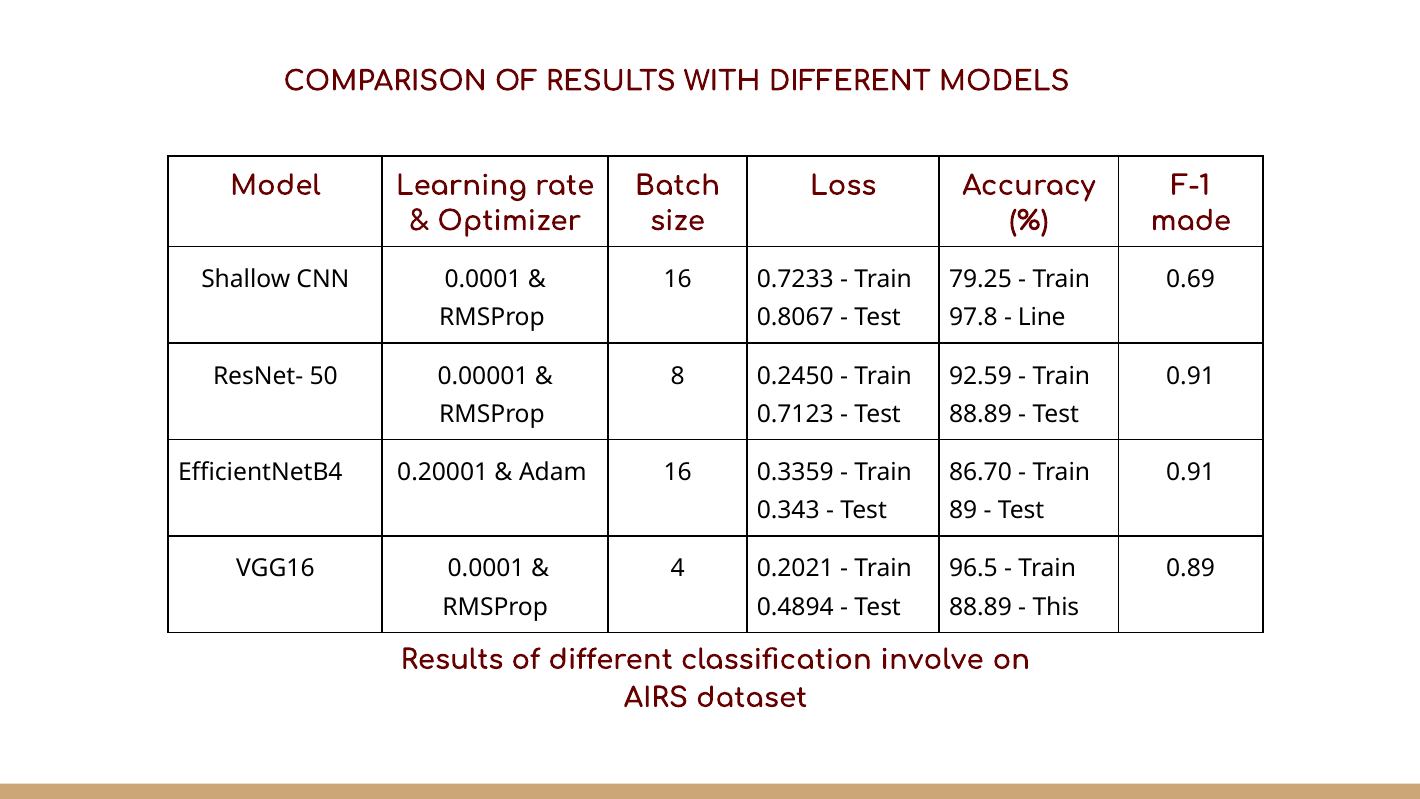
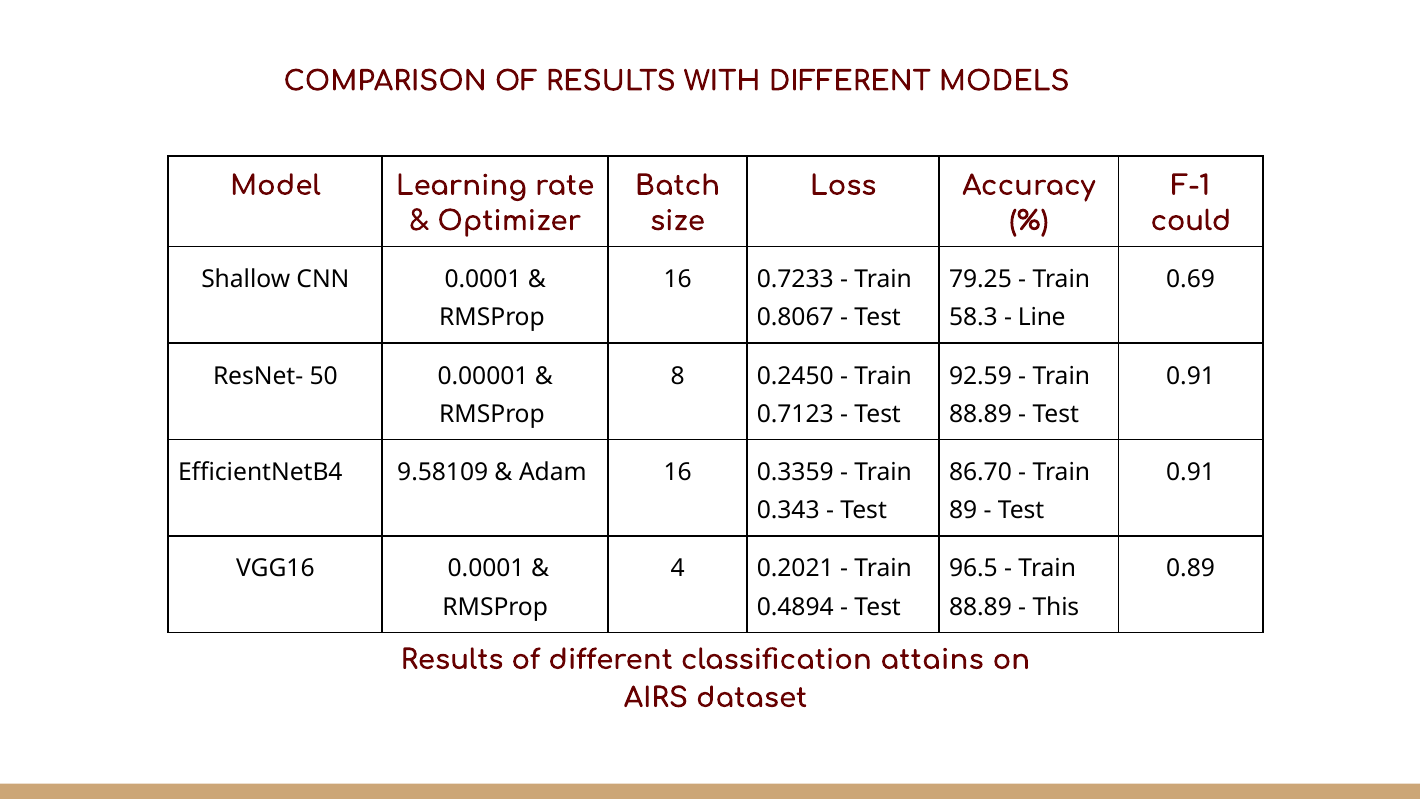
made: made -> could
97.8: 97.8 -> 58.3
0.20001: 0.20001 -> 9.58109
involve: involve -> attains
